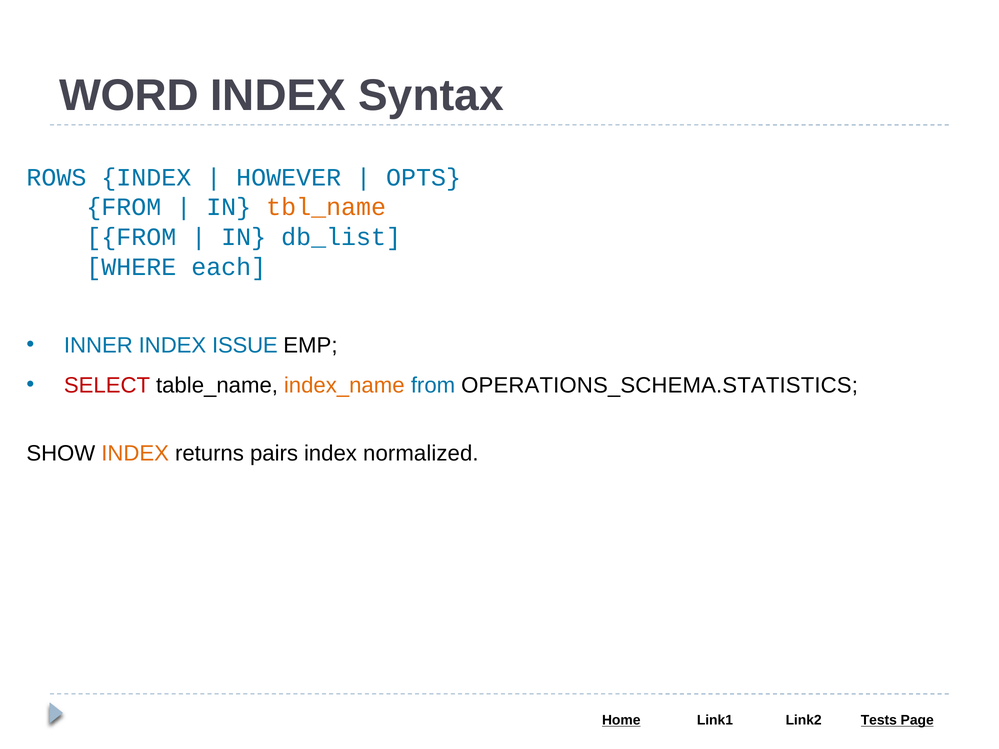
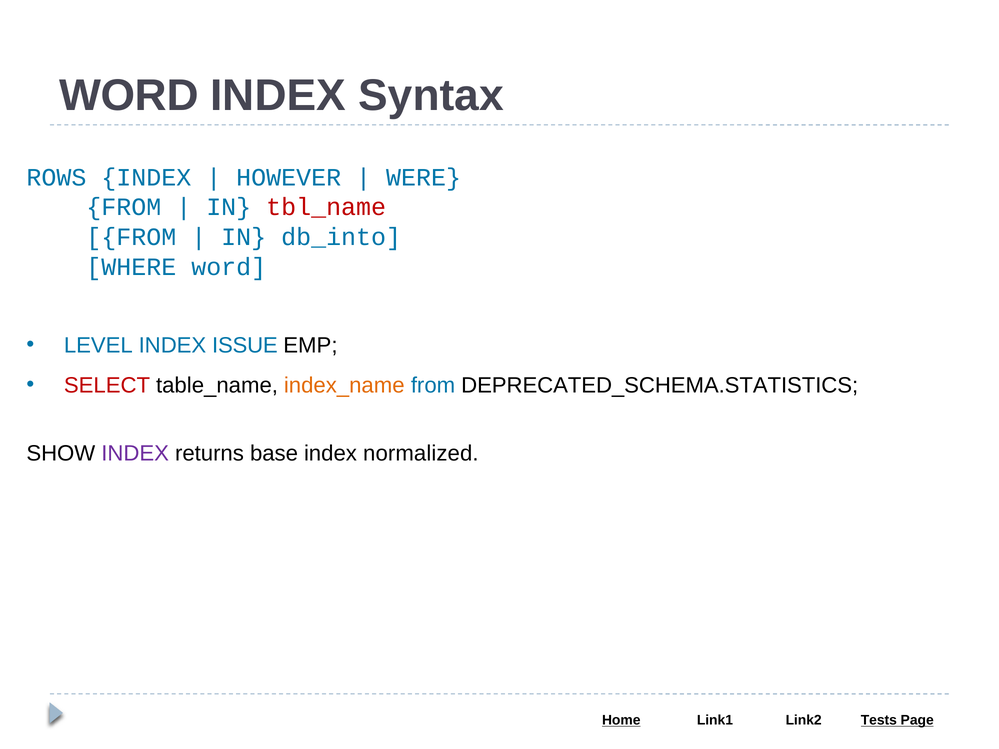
OPTS: OPTS -> WERE
tbl_name colour: orange -> red
db_list: db_list -> db_into
WHERE each: each -> word
INNER: INNER -> LEVEL
OPERATIONS_SCHEMA.STATISTICS: OPERATIONS_SCHEMA.STATISTICS -> DEPRECATED_SCHEMA.STATISTICS
INDEX at (135, 454) colour: orange -> purple
pairs: pairs -> base
